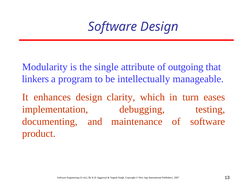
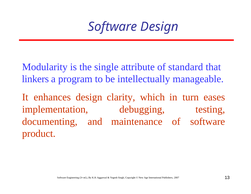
outgoing: outgoing -> standard
